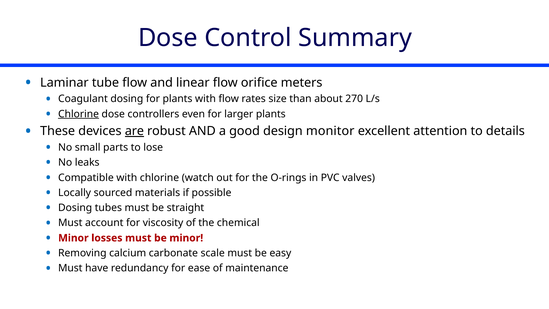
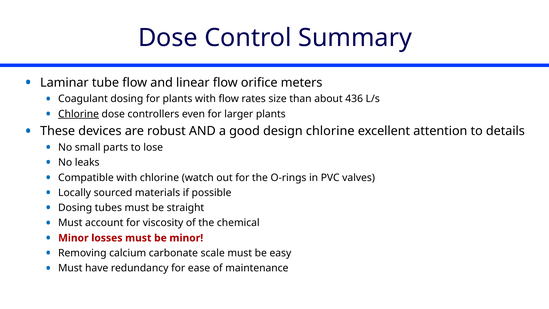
270: 270 -> 436
are underline: present -> none
design monitor: monitor -> chlorine
